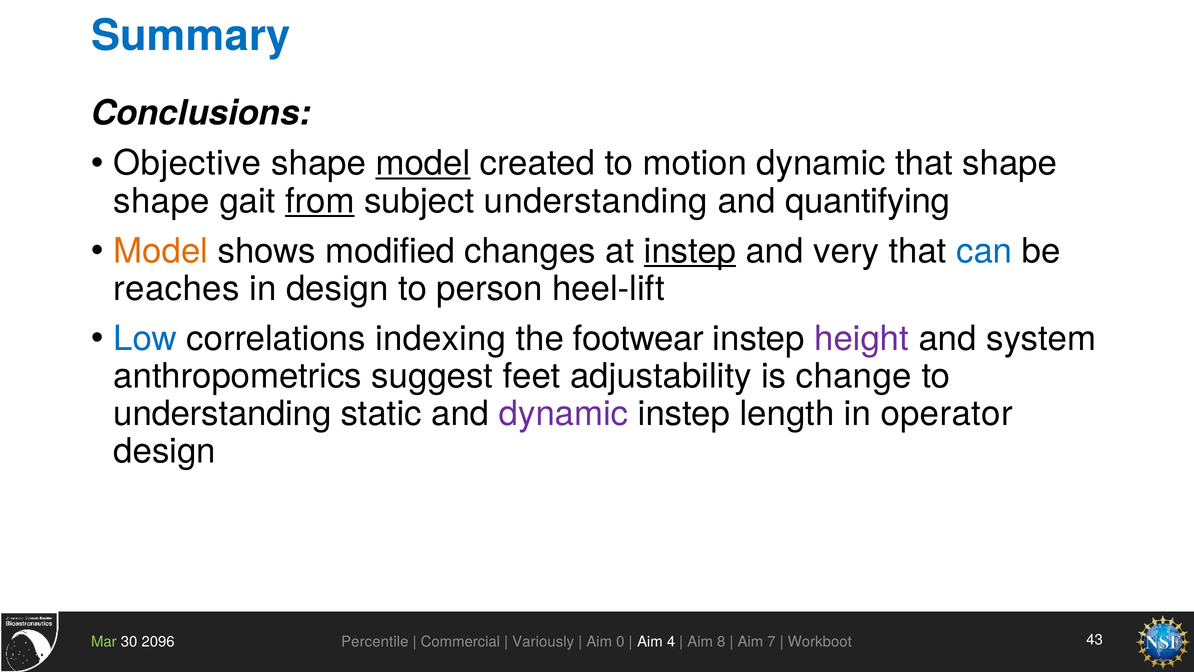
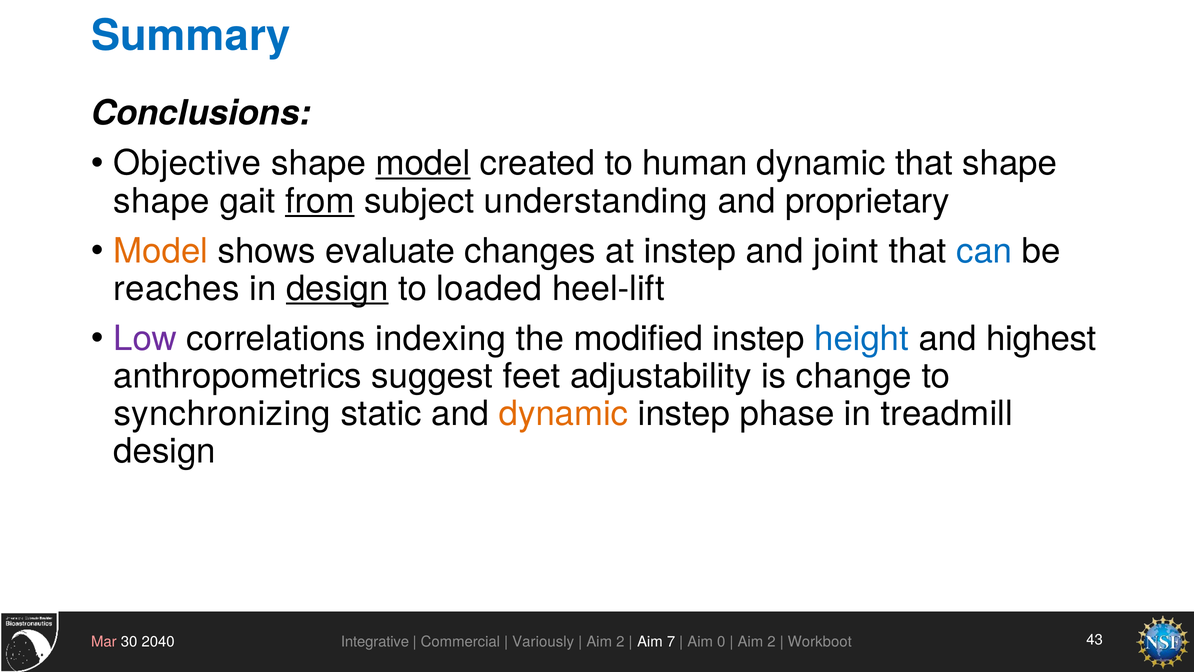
motion: motion -> human
quantifying: quantifying -> proprietary
modified: modified -> evaluate
instep at (690, 251) underline: present -> none
very: very -> joint
design at (337, 288) underline: none -> present
person: person -> loaded
Low colour: blue -> purple
footwear: footwear -> modified
height colour: purple -> blue
system: system -> highest
understanding at (222, 414): understanding -> synchronizing
dynamic at (564, 414) colour: purple -> orange
length: length -> phase
operator: operator -> treadmill
Mar colour: light green -> pink
2096: 2096 -> 2040
Percentile: Percentile -> Integrative
0 at (620, 641): 0 -> 2
4: 4 -> 7
8: 8 -> 0
7 at (771, 641): 7 -> 2
